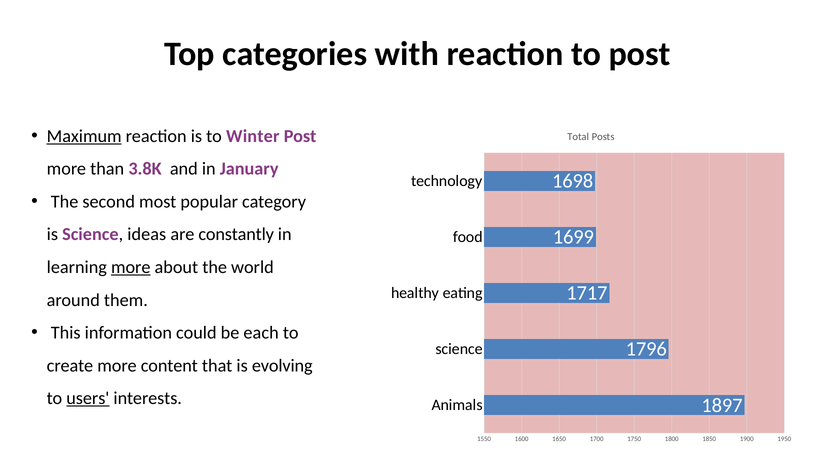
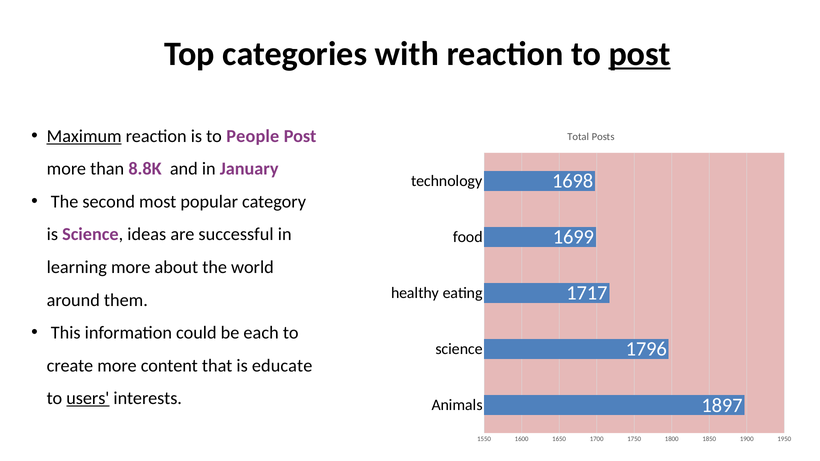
post at (640, 54) underline: none -> present
Winter: Winter -> People
3.8K: 3.8K -> 8.8K
constantly: constantly -> successful
more at (131, 267) underline: present -> none
evolving: evolving -> educate
